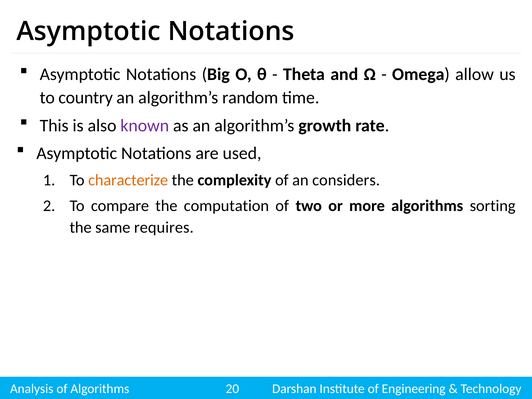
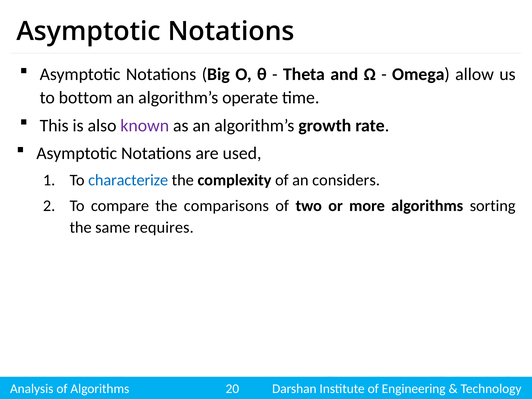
country: country -> bottom
random: random -> operate
characterize colour: orange -> blue
computation: computation -> comparisons
